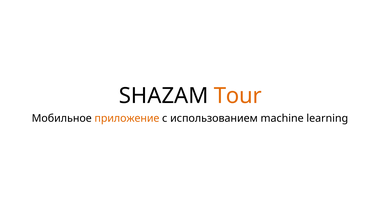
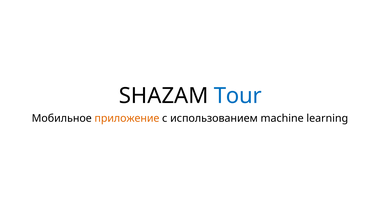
Tour colour: orange -> blue
